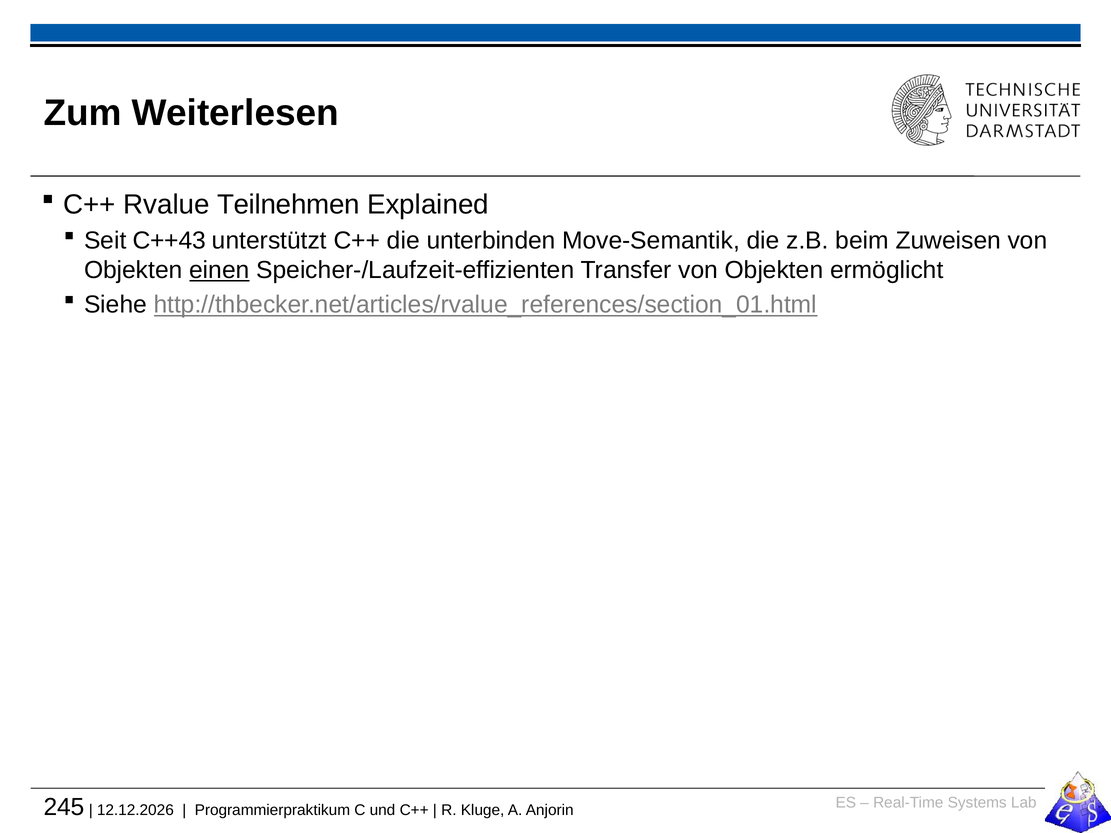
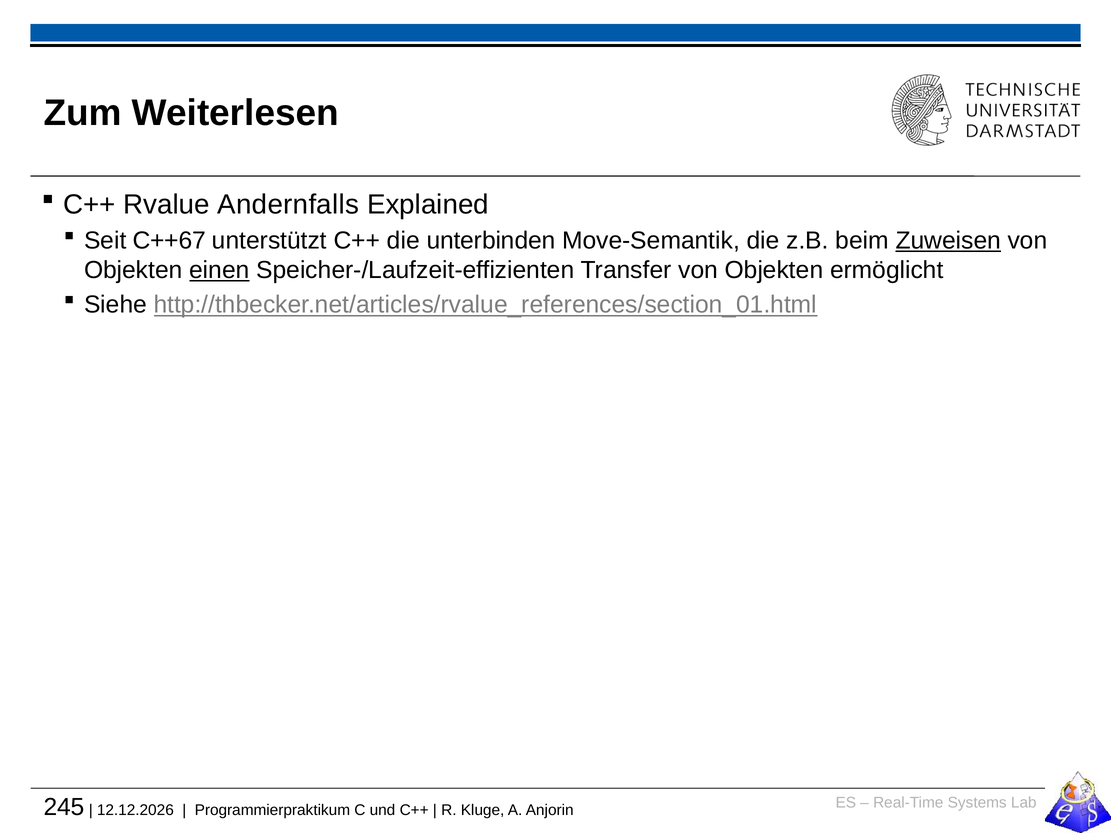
Teilnehmen: Teilnehmen -> Andernfalls
C++43: C++43 -> C++67
Zuweisen underline: none -> present
